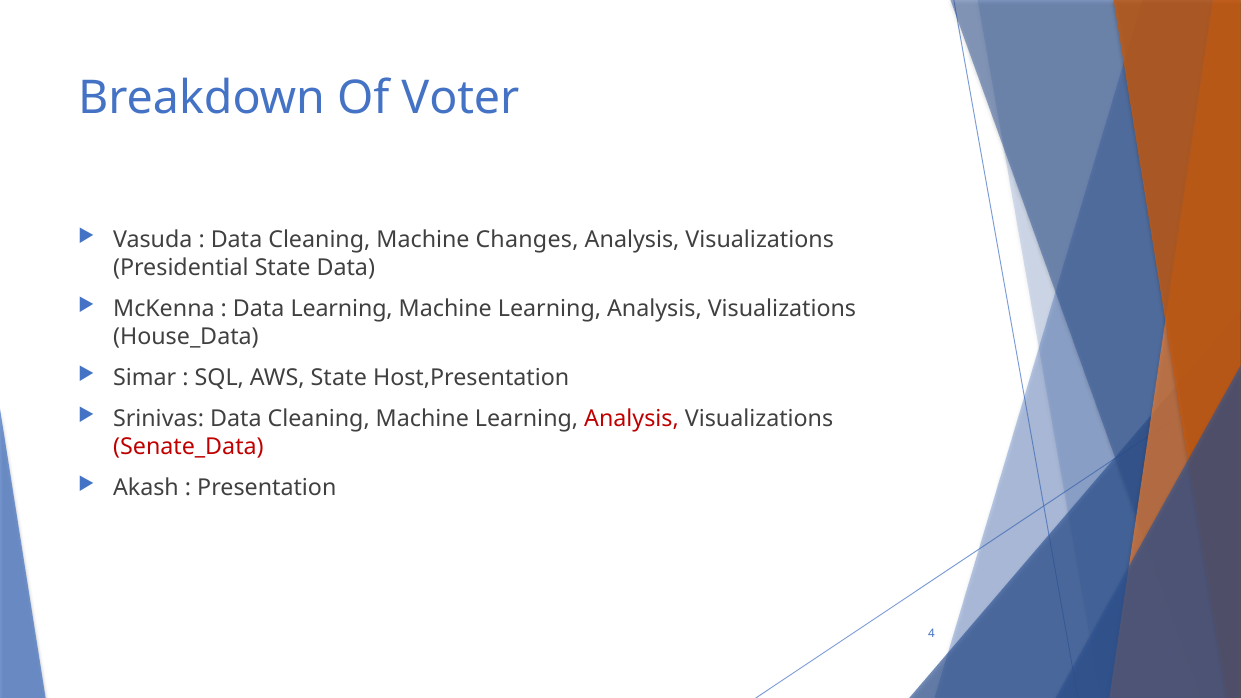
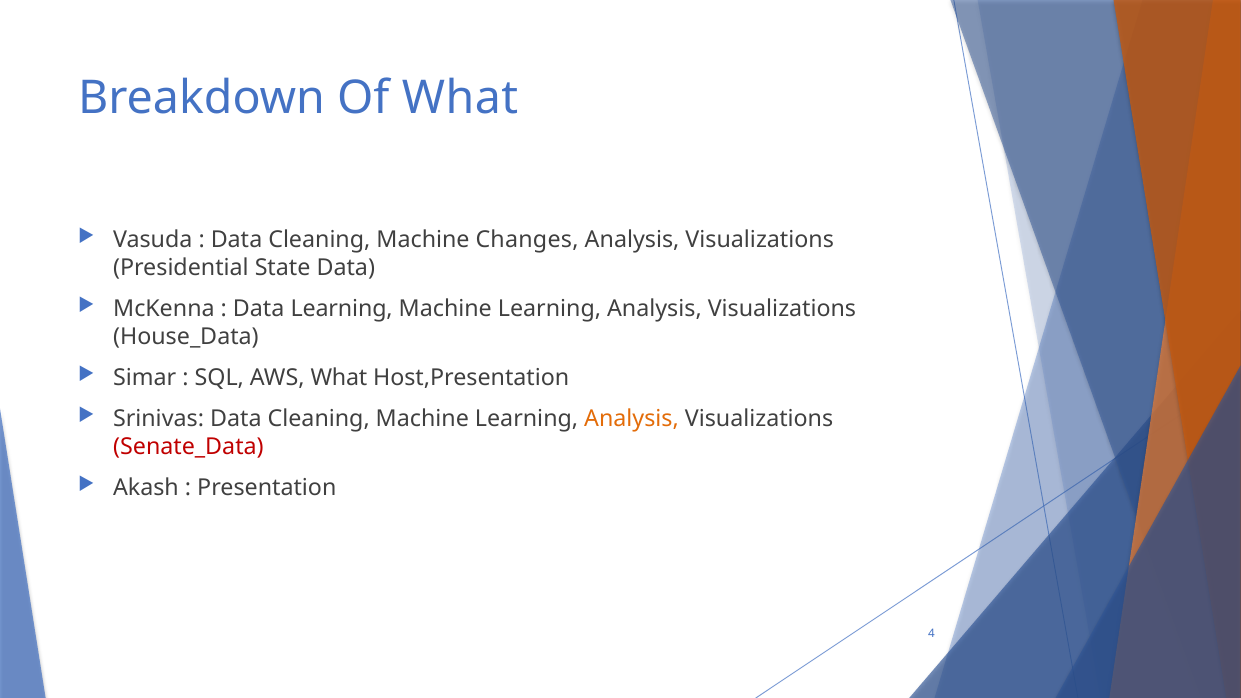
Of Voter: Voter -> What
AWS State: State -> What
Analysis at (632, 419) colour: red -> orange
